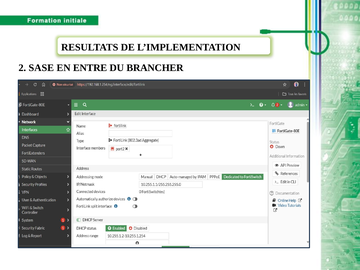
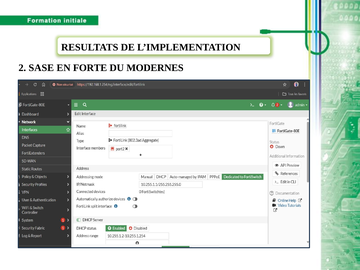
ENTRE: ENTRE -> FORTE
BRANCHER: BRANCHER -> MODERNES
